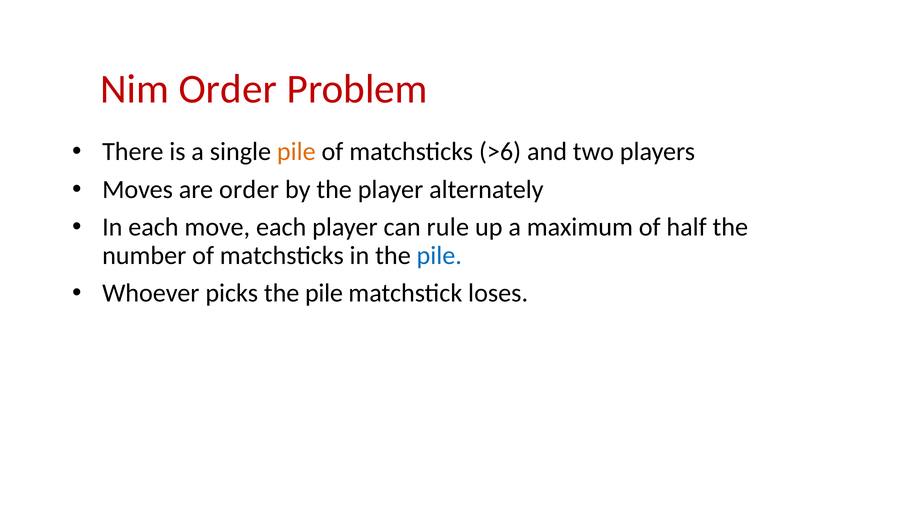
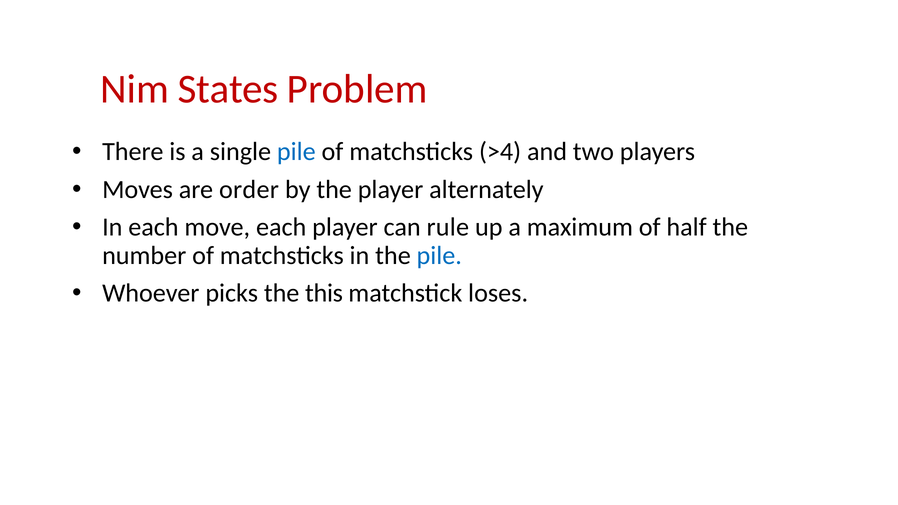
Nim Order: Order -> States
pile at (296, 152) colour: orange -> blue
>6: >6 -> >4
picks the pile: pile -> this
